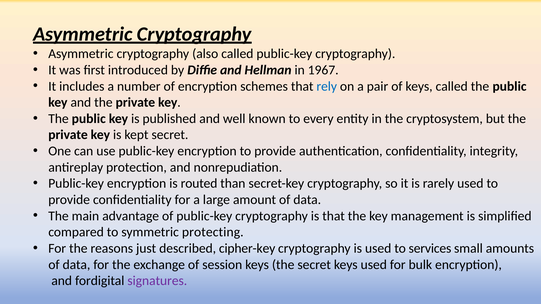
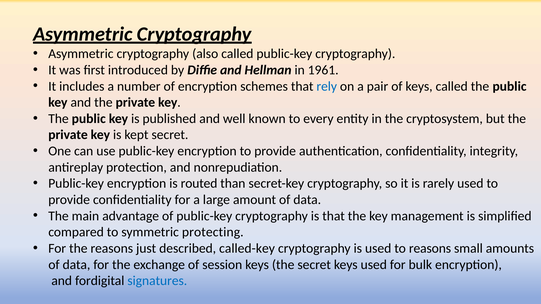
1967: 1967 -> 1961
cipher-key: cipher-key -> called-key
to services: services -> reasons
signatures colour: purple -> blue
